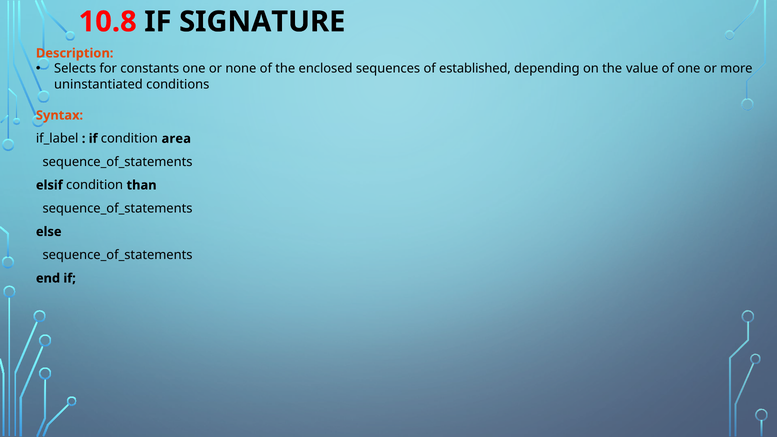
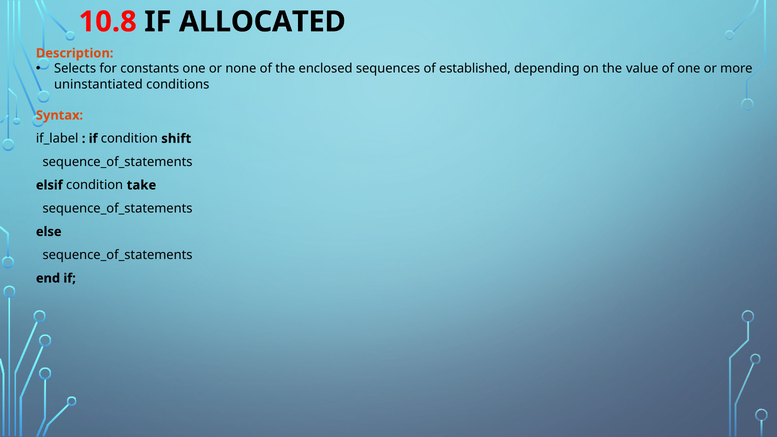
SIGNATURE: SIGNATURE -> ALLOCATED
area: area -> shift
than: than -> take
